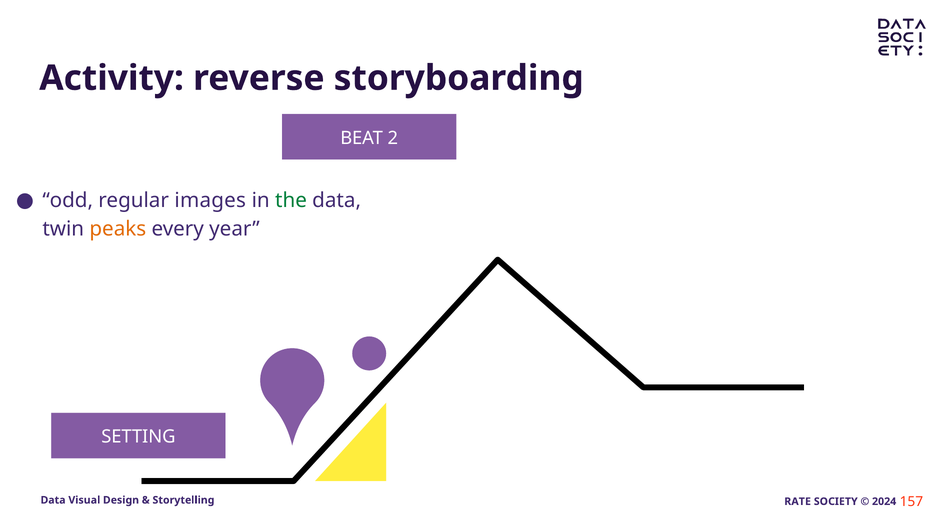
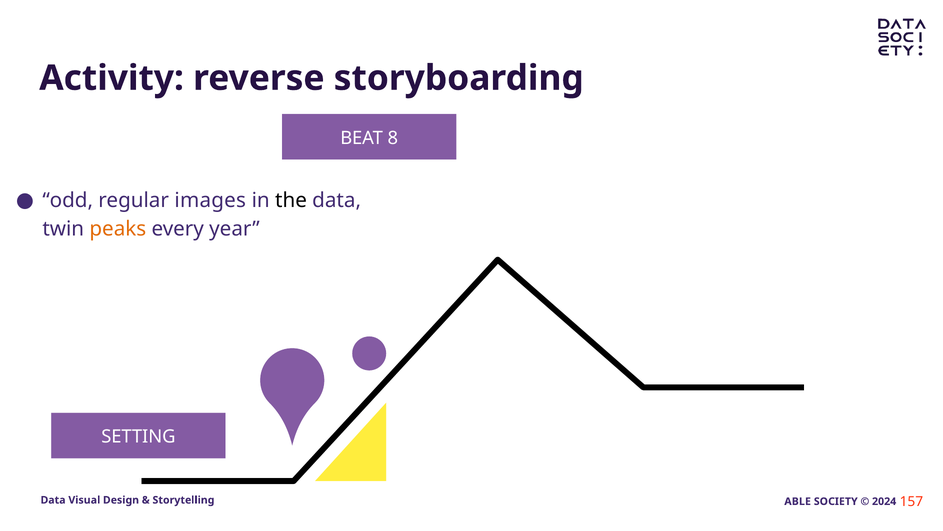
2: 2 -> 8
the colour: green -> black
RATE: RATE -> ABLE
